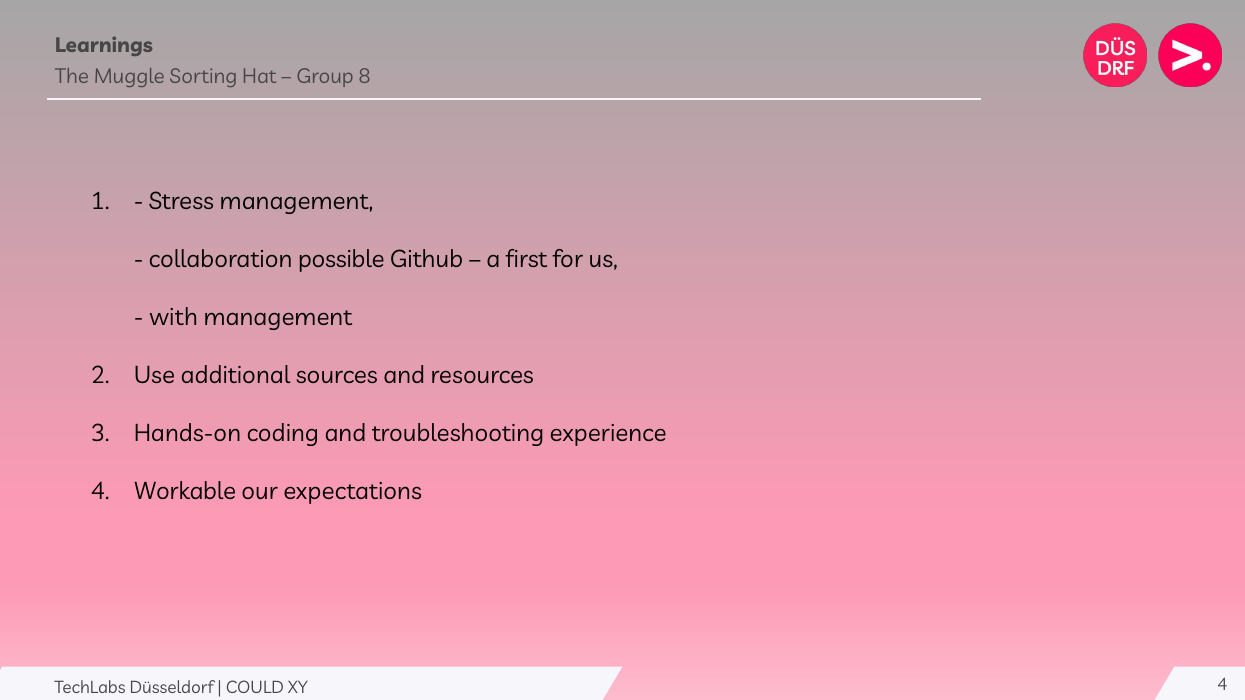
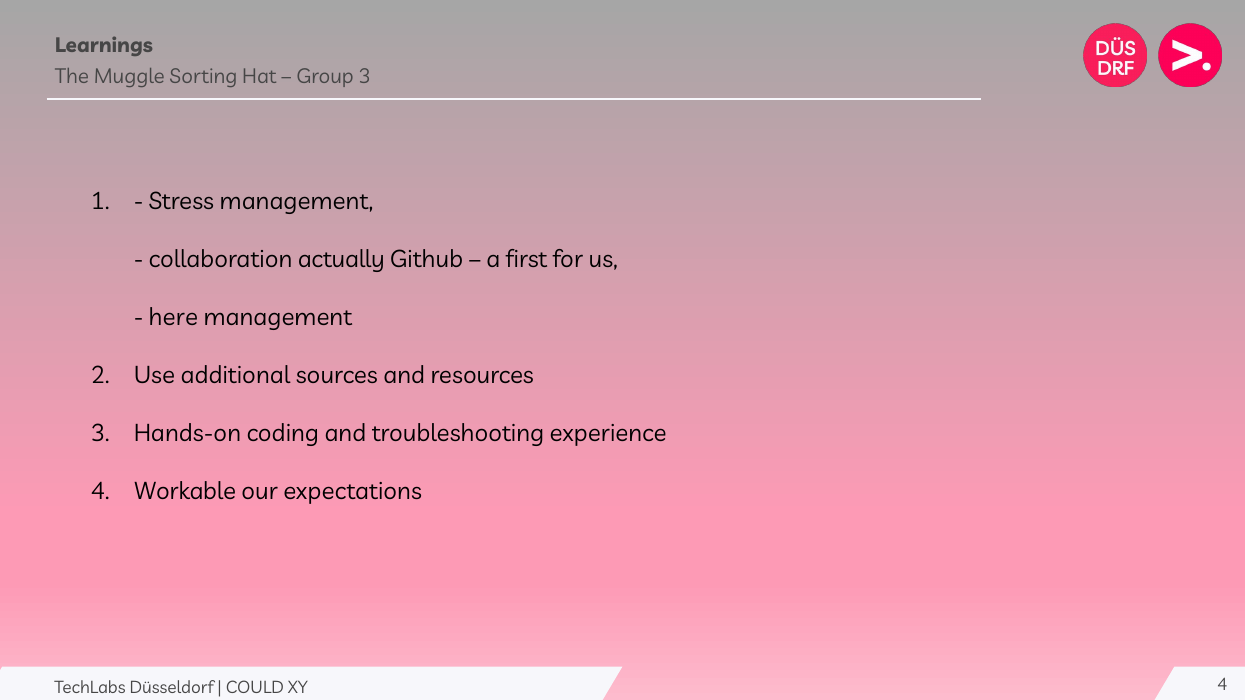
Group 8: 8 -> 3
possible: possible -> actually
with: with -> here
